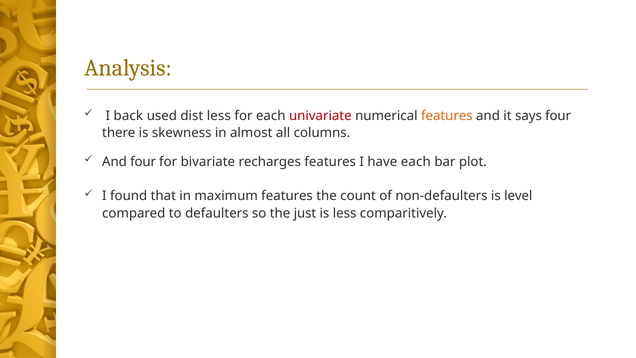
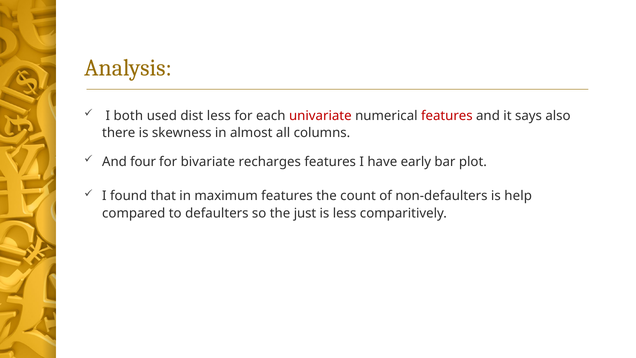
back: back -> both
features at (447, 116) colour: orange -> red
says four: four -> also
have each: each -> early
level: level -> help
